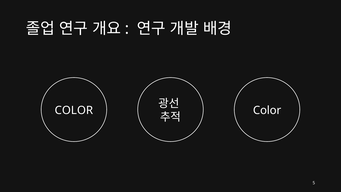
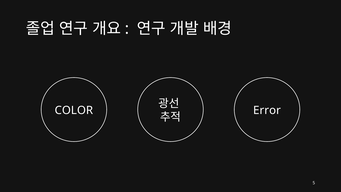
Color at (267, 110): Color -> Error
